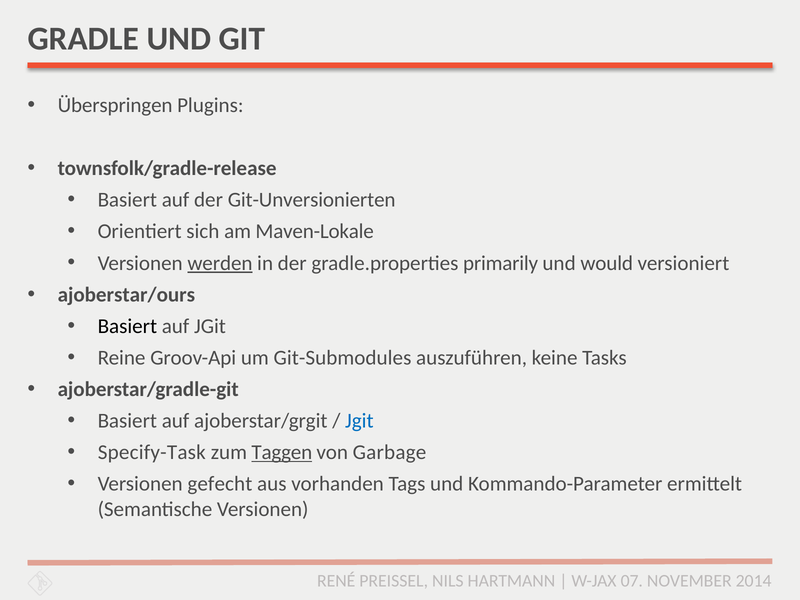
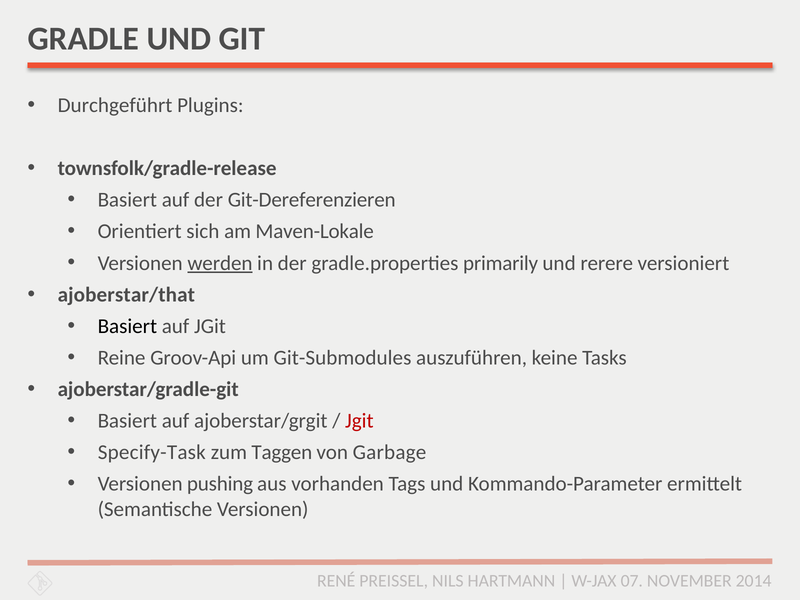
Überspringen: Überspringen -> Durchgeführt
Git-Unversionierten: Git-Unversionierten -> Git-Dereferenzieren
would: would -> rerere
ajoberstar/ours: ajoberstar/ours -> ajoberstar/that
Jgit at (359, 421) colour: blue -> red
Taggen underline: present -> none
gefecht: gefecht -> pushing
